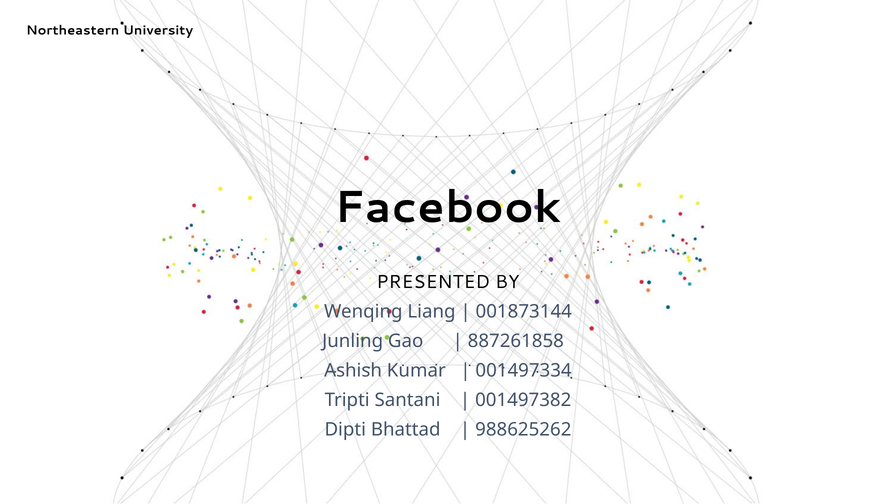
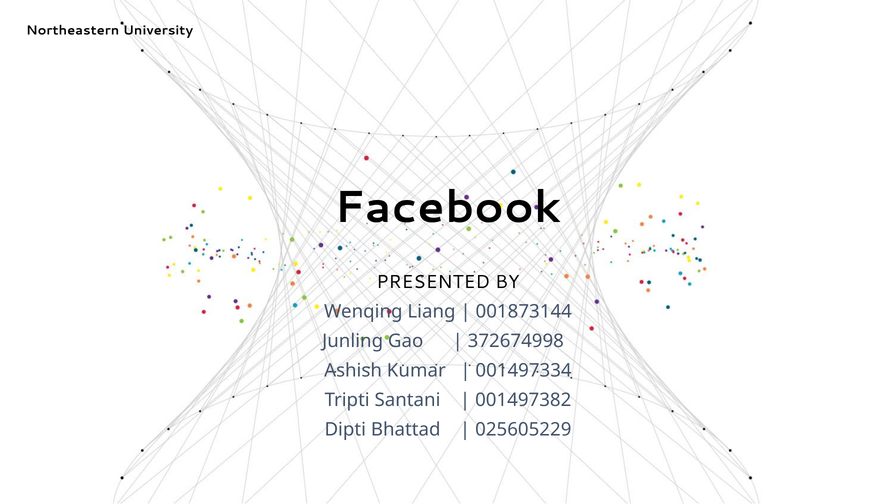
887261858: 887261858 -> 372674998
988625262: 988625262 -> 025605229
